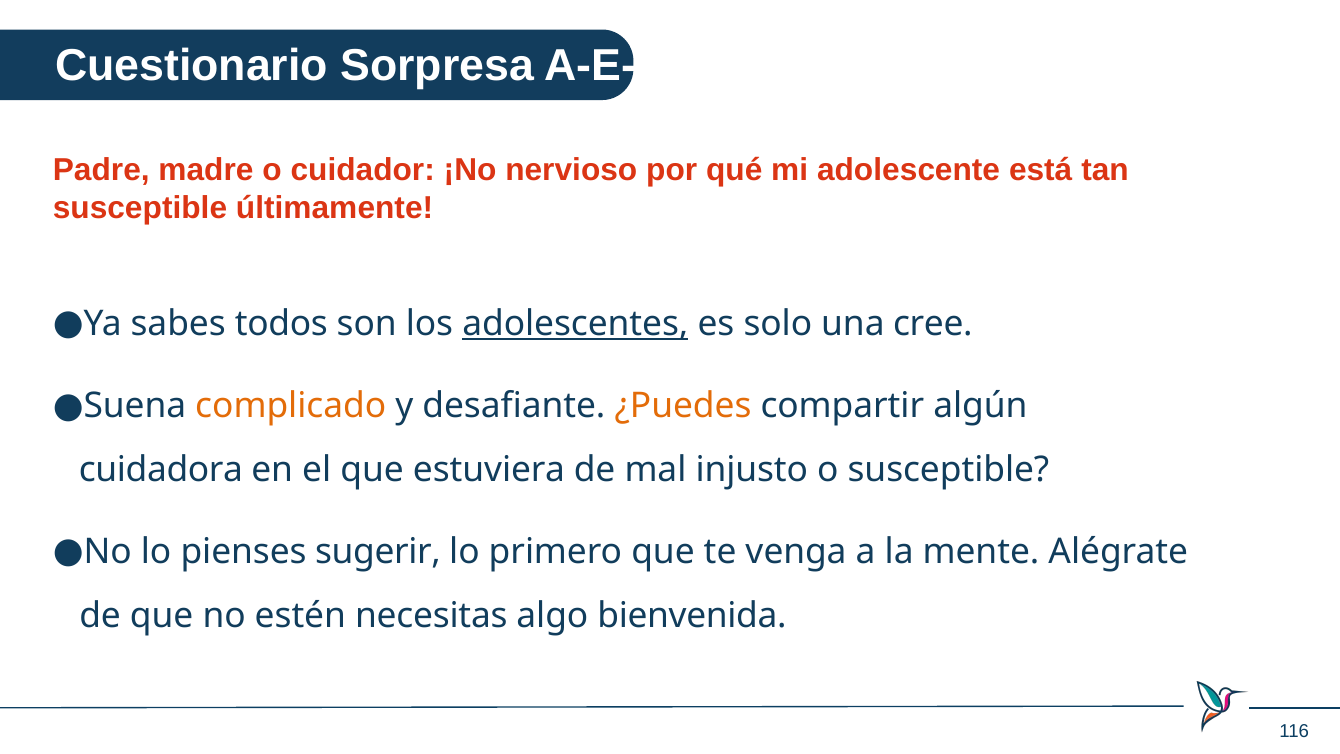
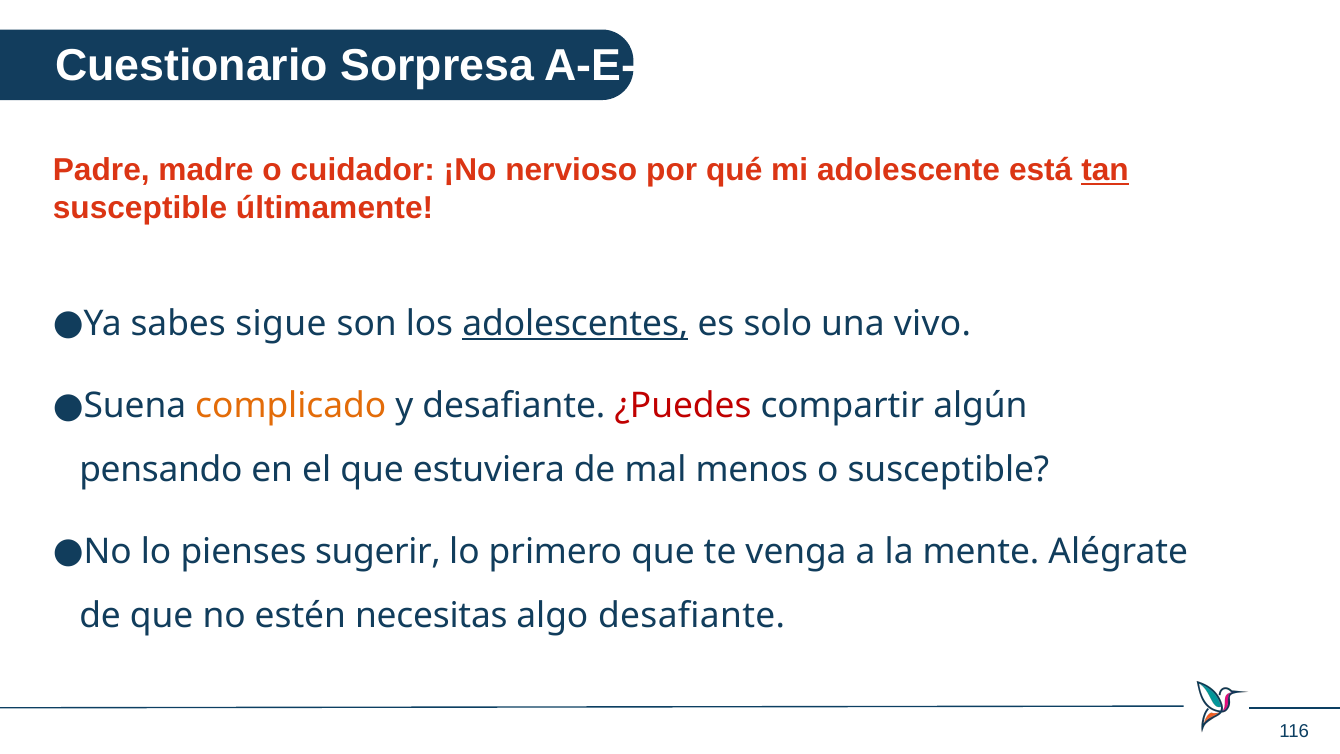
tan underline: none -> present
todos: todos -> sigue
cree: cree -> vivo
¿Puedes colour: orange -> red
cuidadora: cuidadora -> pensando
injusto: injusto -> menos
algo bienvenida: bienvenida -> desafiante
